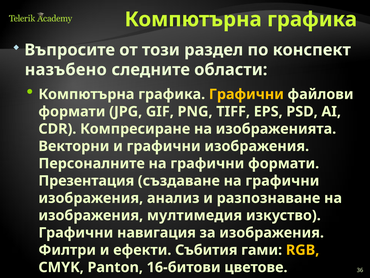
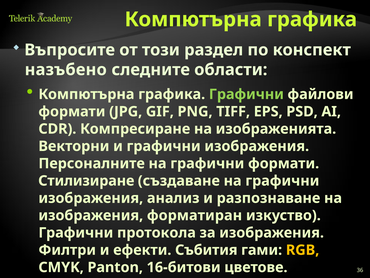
Графични at (246, 94) colour: yellow -> light green
Презентация: Презентация -> Стилизиране
мултимедия: мултимедия -> форматиран
навигация: навигация -> протокола
